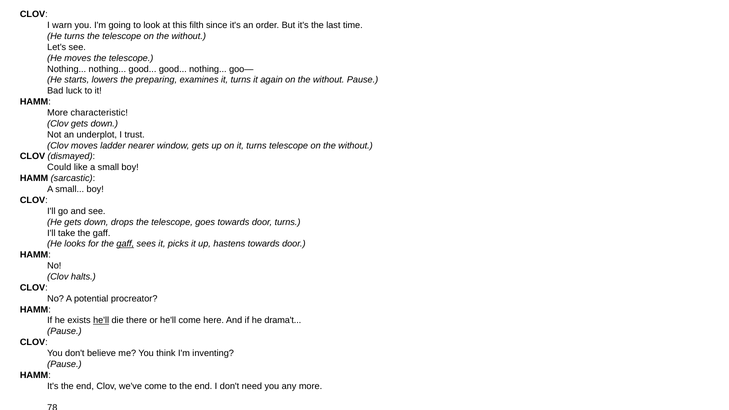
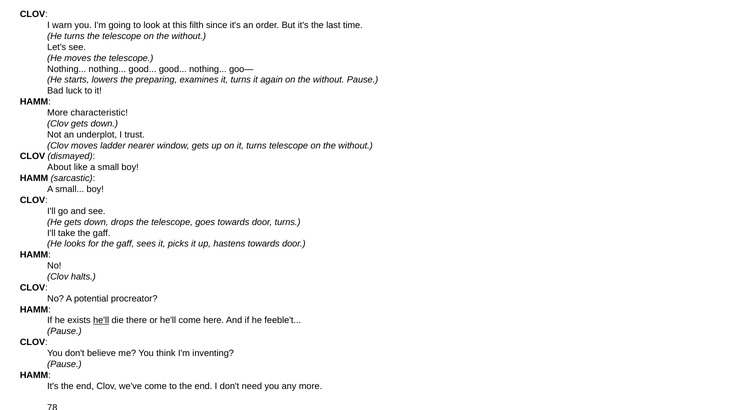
Could: Could -> About
gaff at (125, 244) underline: present -> none
drama't: drama't -> feeble't
